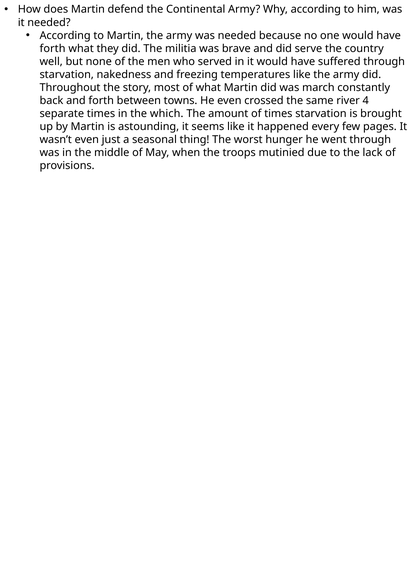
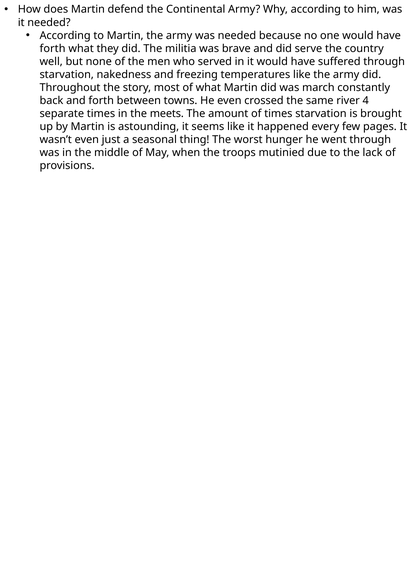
which: which -> meets
